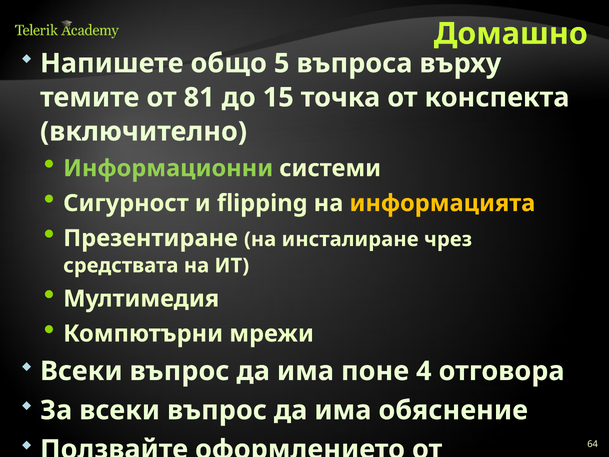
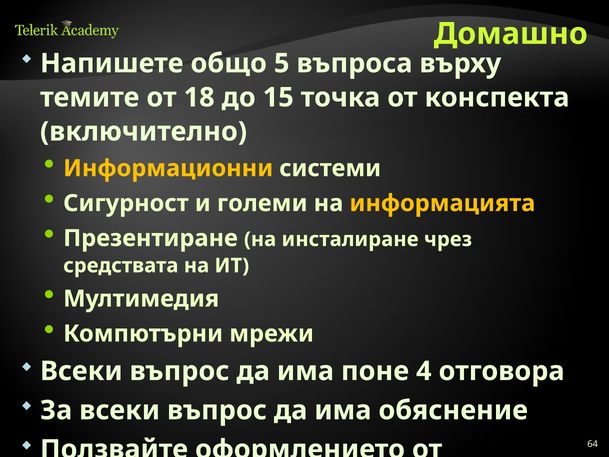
81: 81 -> 18
Информационни colour: light green -> yellow
flipping: flipping -> големи
